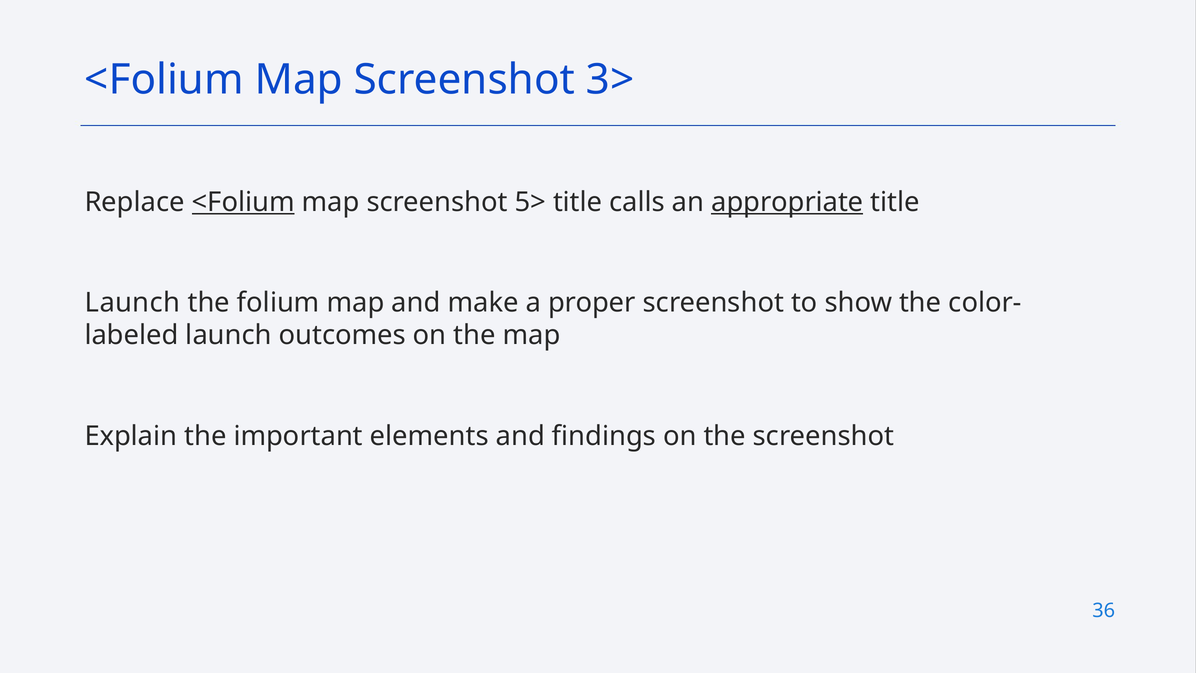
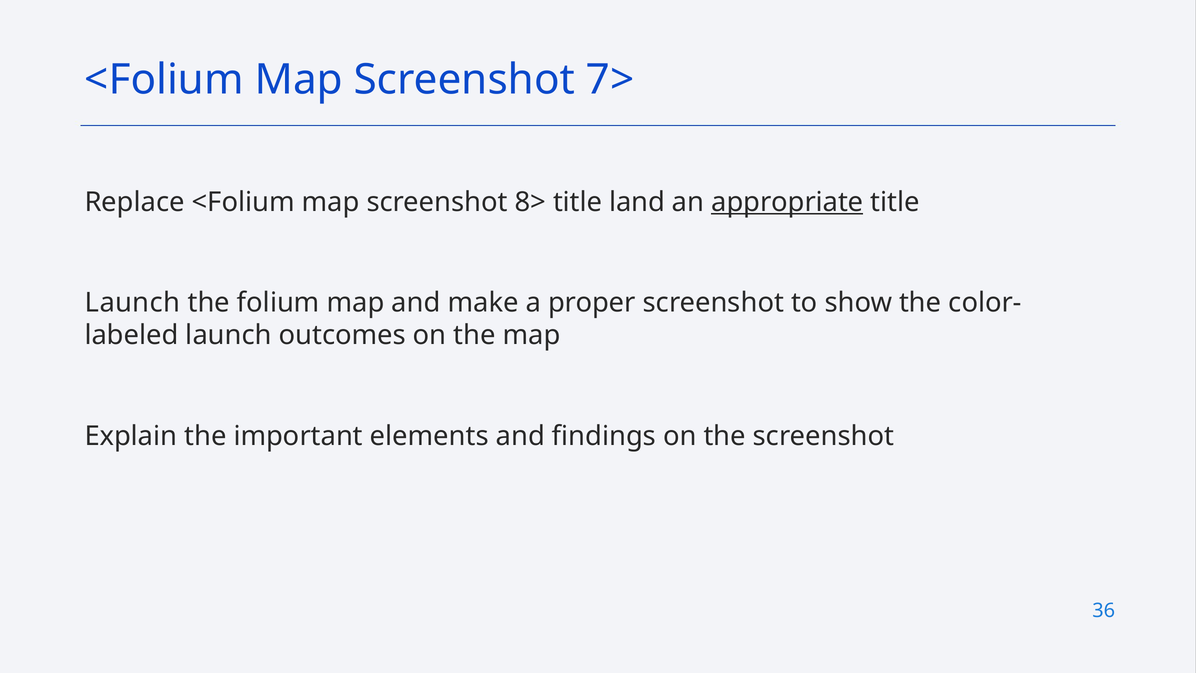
3>: 3> -> 7>
<Folium at (243, 202) underline: present -> none
5>: 5> -> 8>
calls: calls -> land
